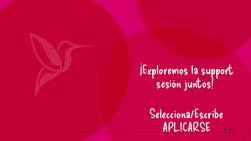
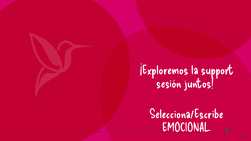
APLICARSE: APLICARSE -> EMOCIONAL
